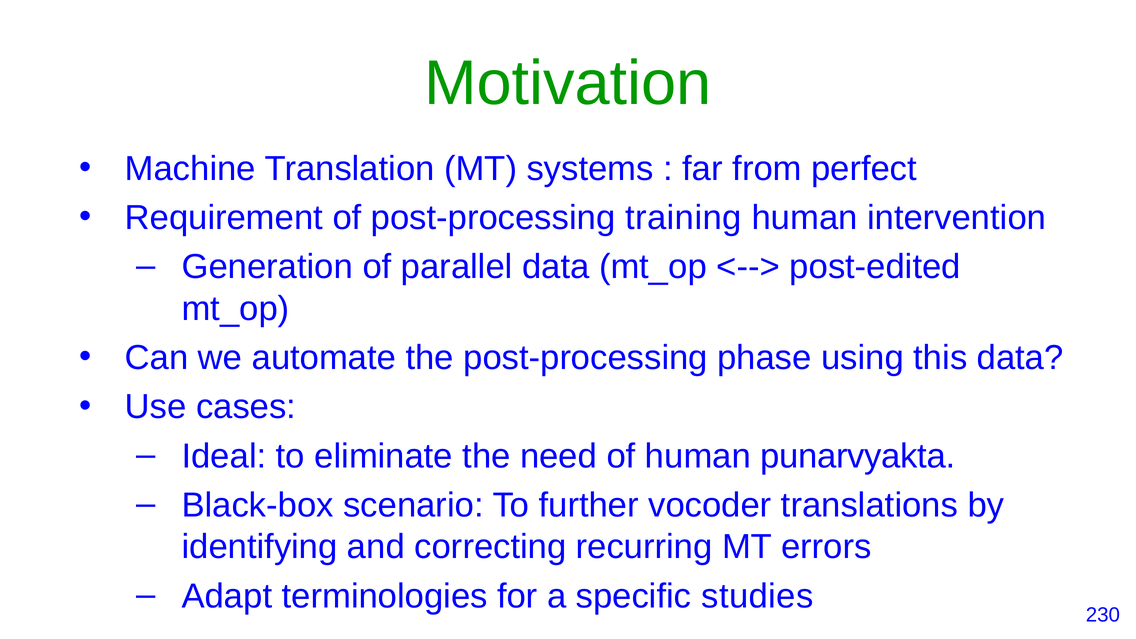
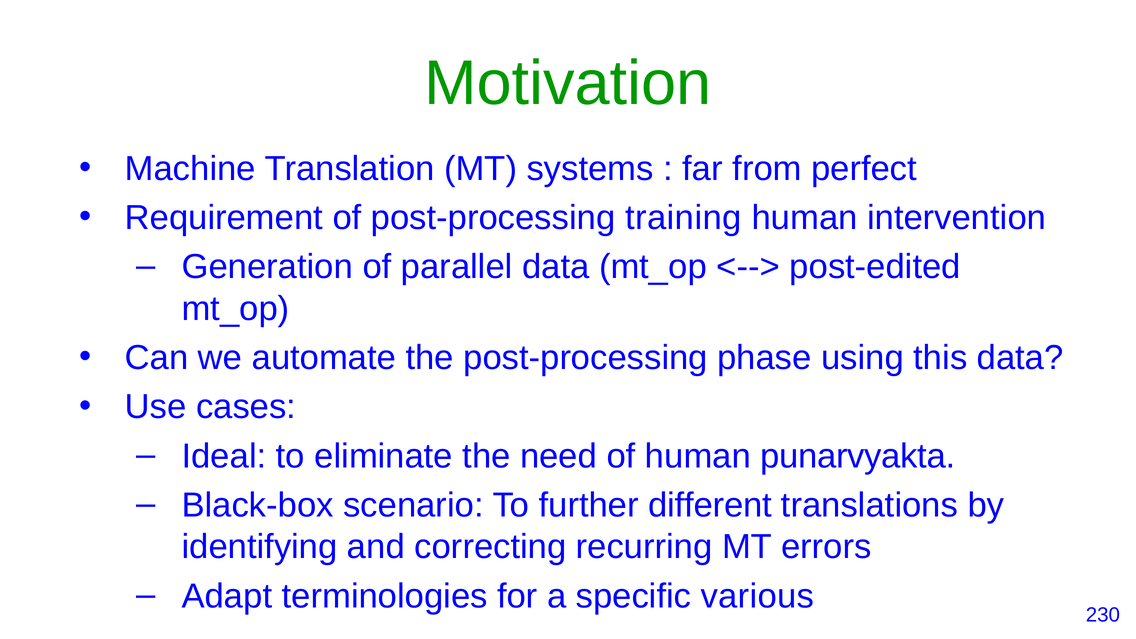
vocoder: vocoder -> different
studies: studies -> various
